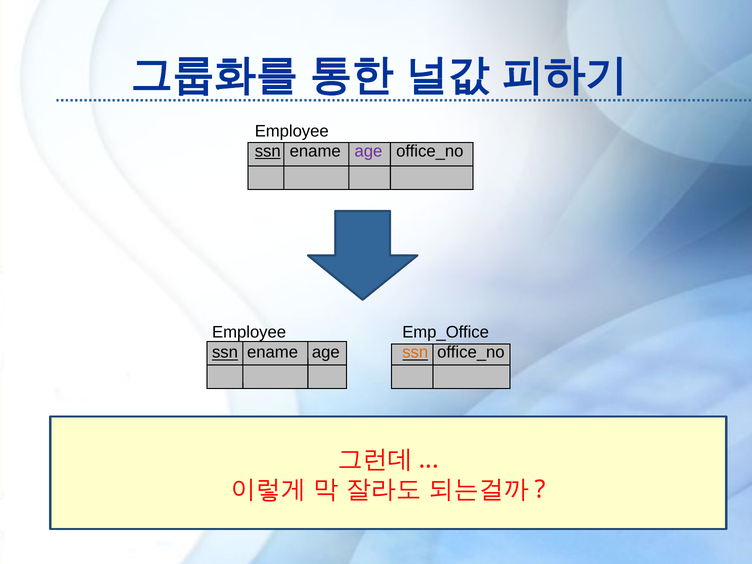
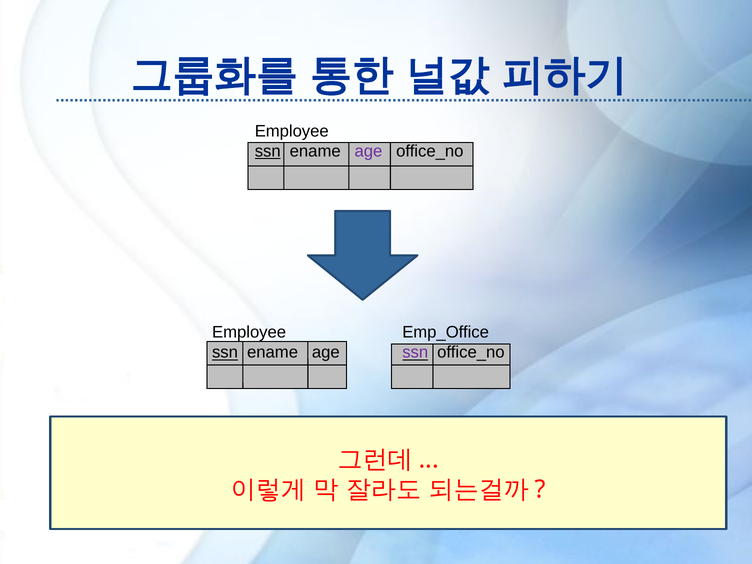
ssn at (415, 352) colour: orange -> purple
